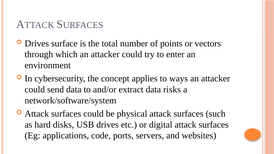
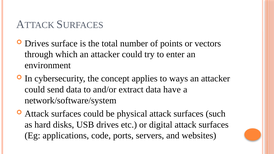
risks: risks -> have
